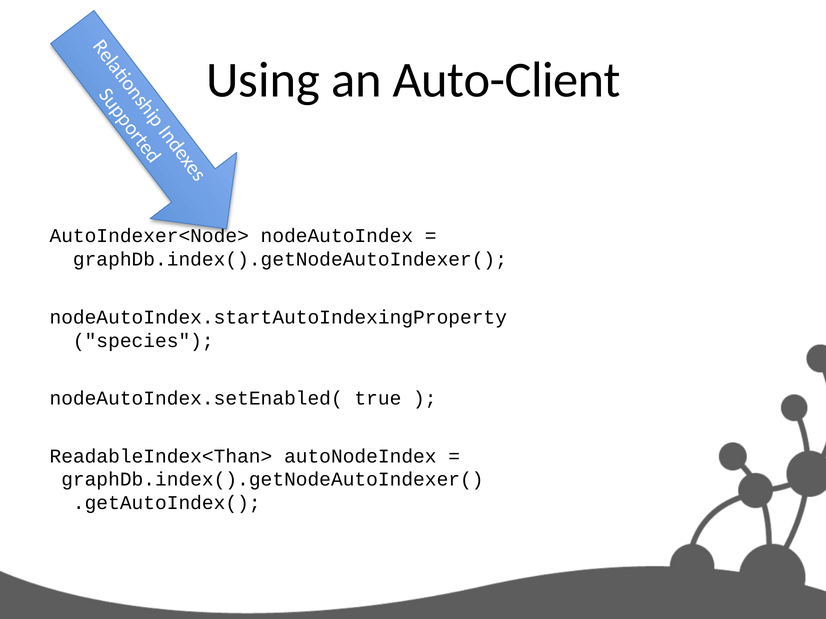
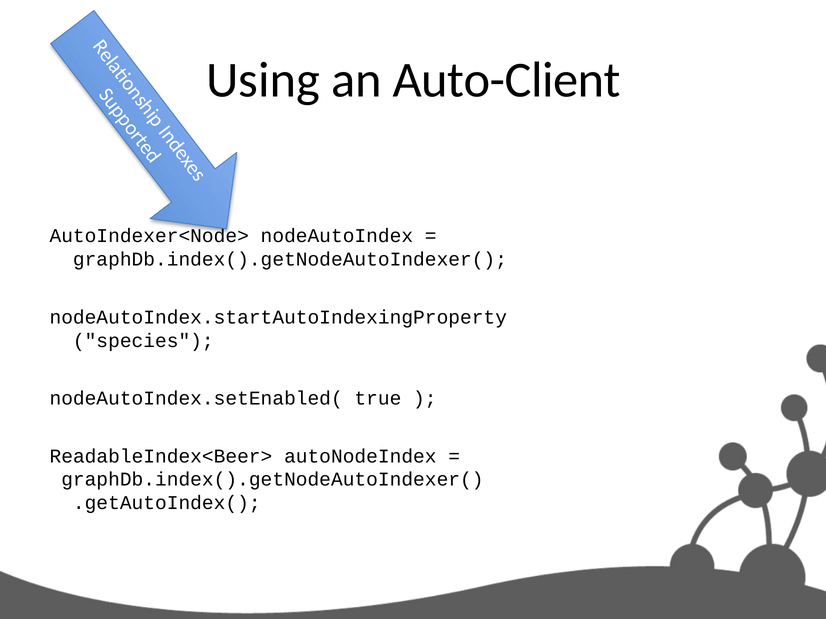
ReadableIndex<Than>: ReadableIndex<Than> -> ReadableIndex<Beer>
